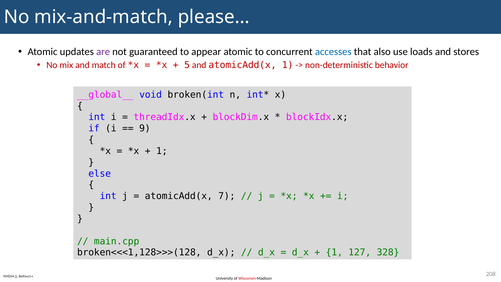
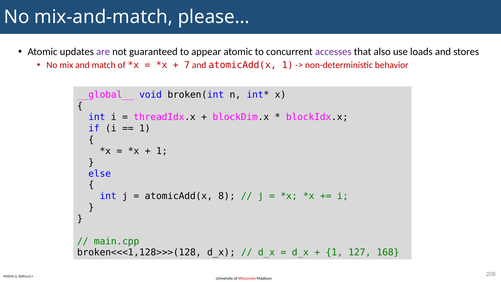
accesses colour: blue -> purple
5: 5 -> 7
9 at (145, 128): 9 -> 1
7: 7 -> 8
328: 328 -> 168
